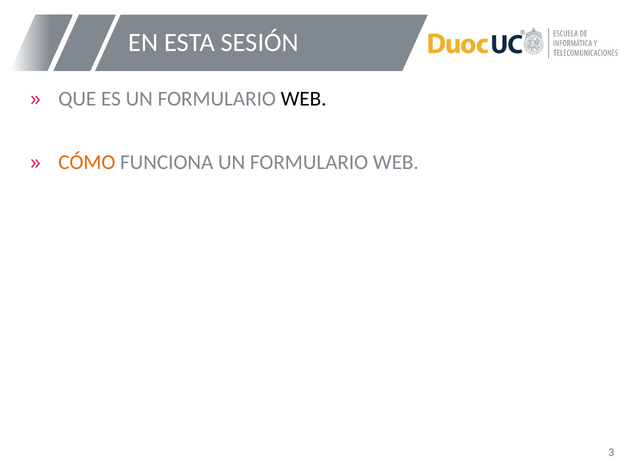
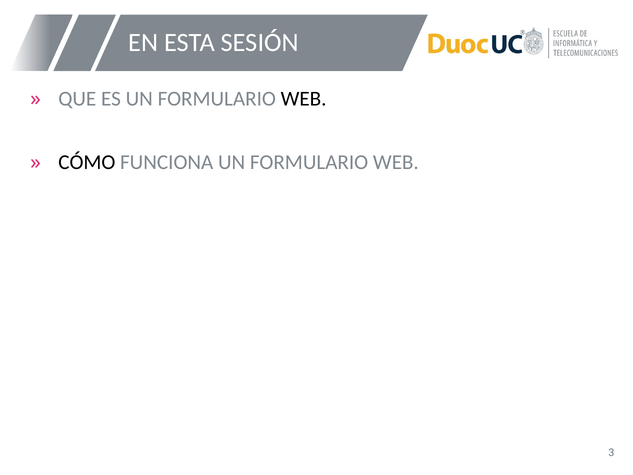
CÓMO colour: orange -> black
